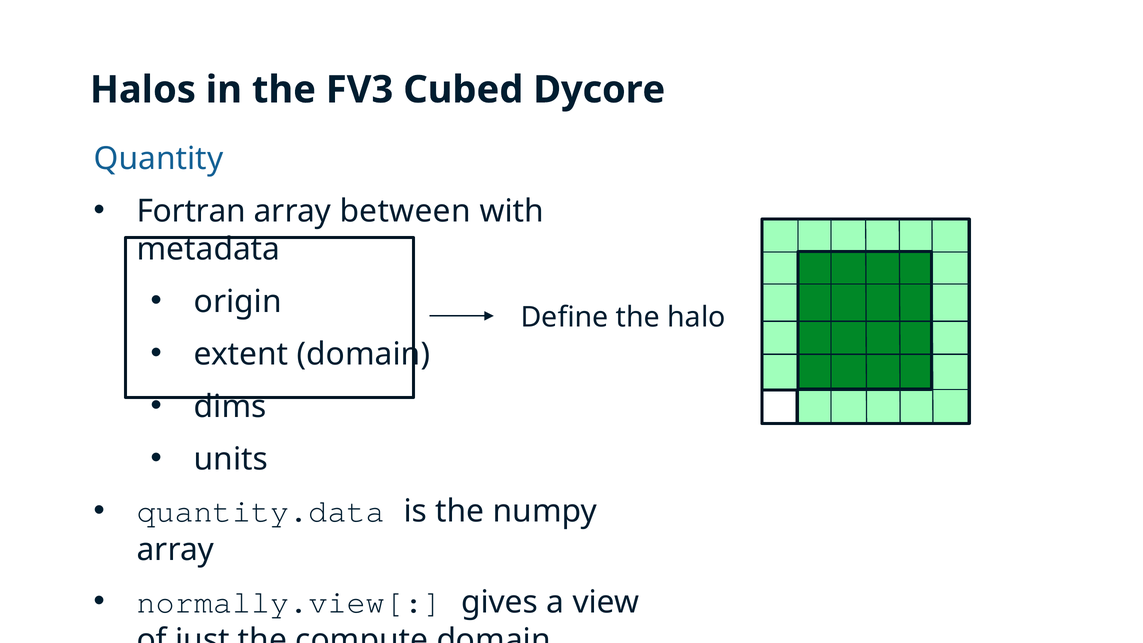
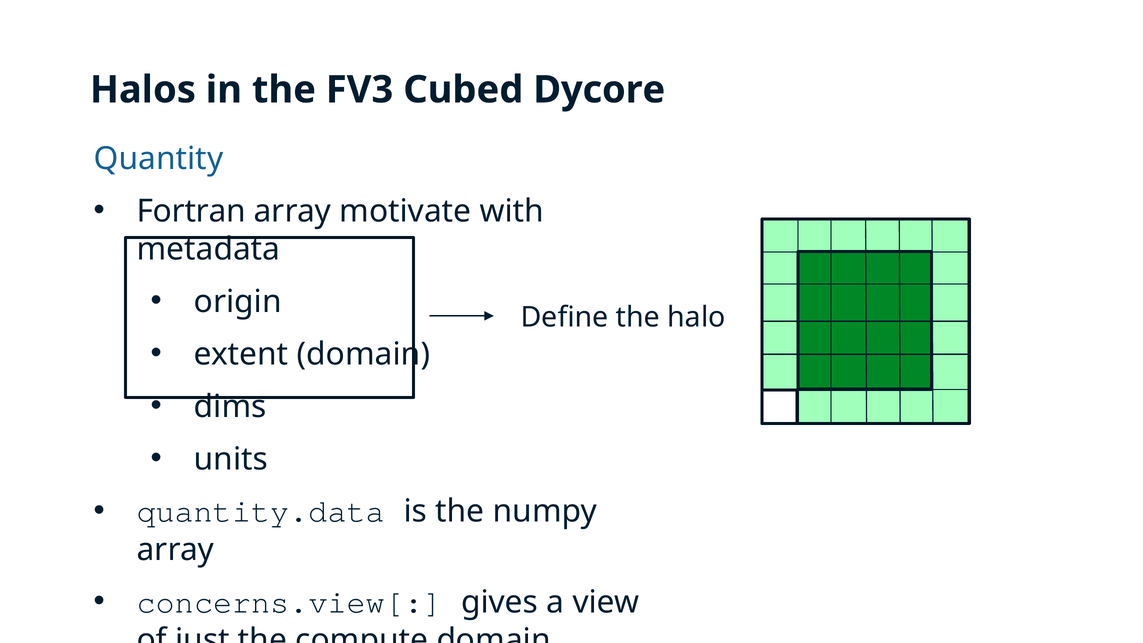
between: between -> motivate
normally.view[: normally.view[ -> concerns.view[
